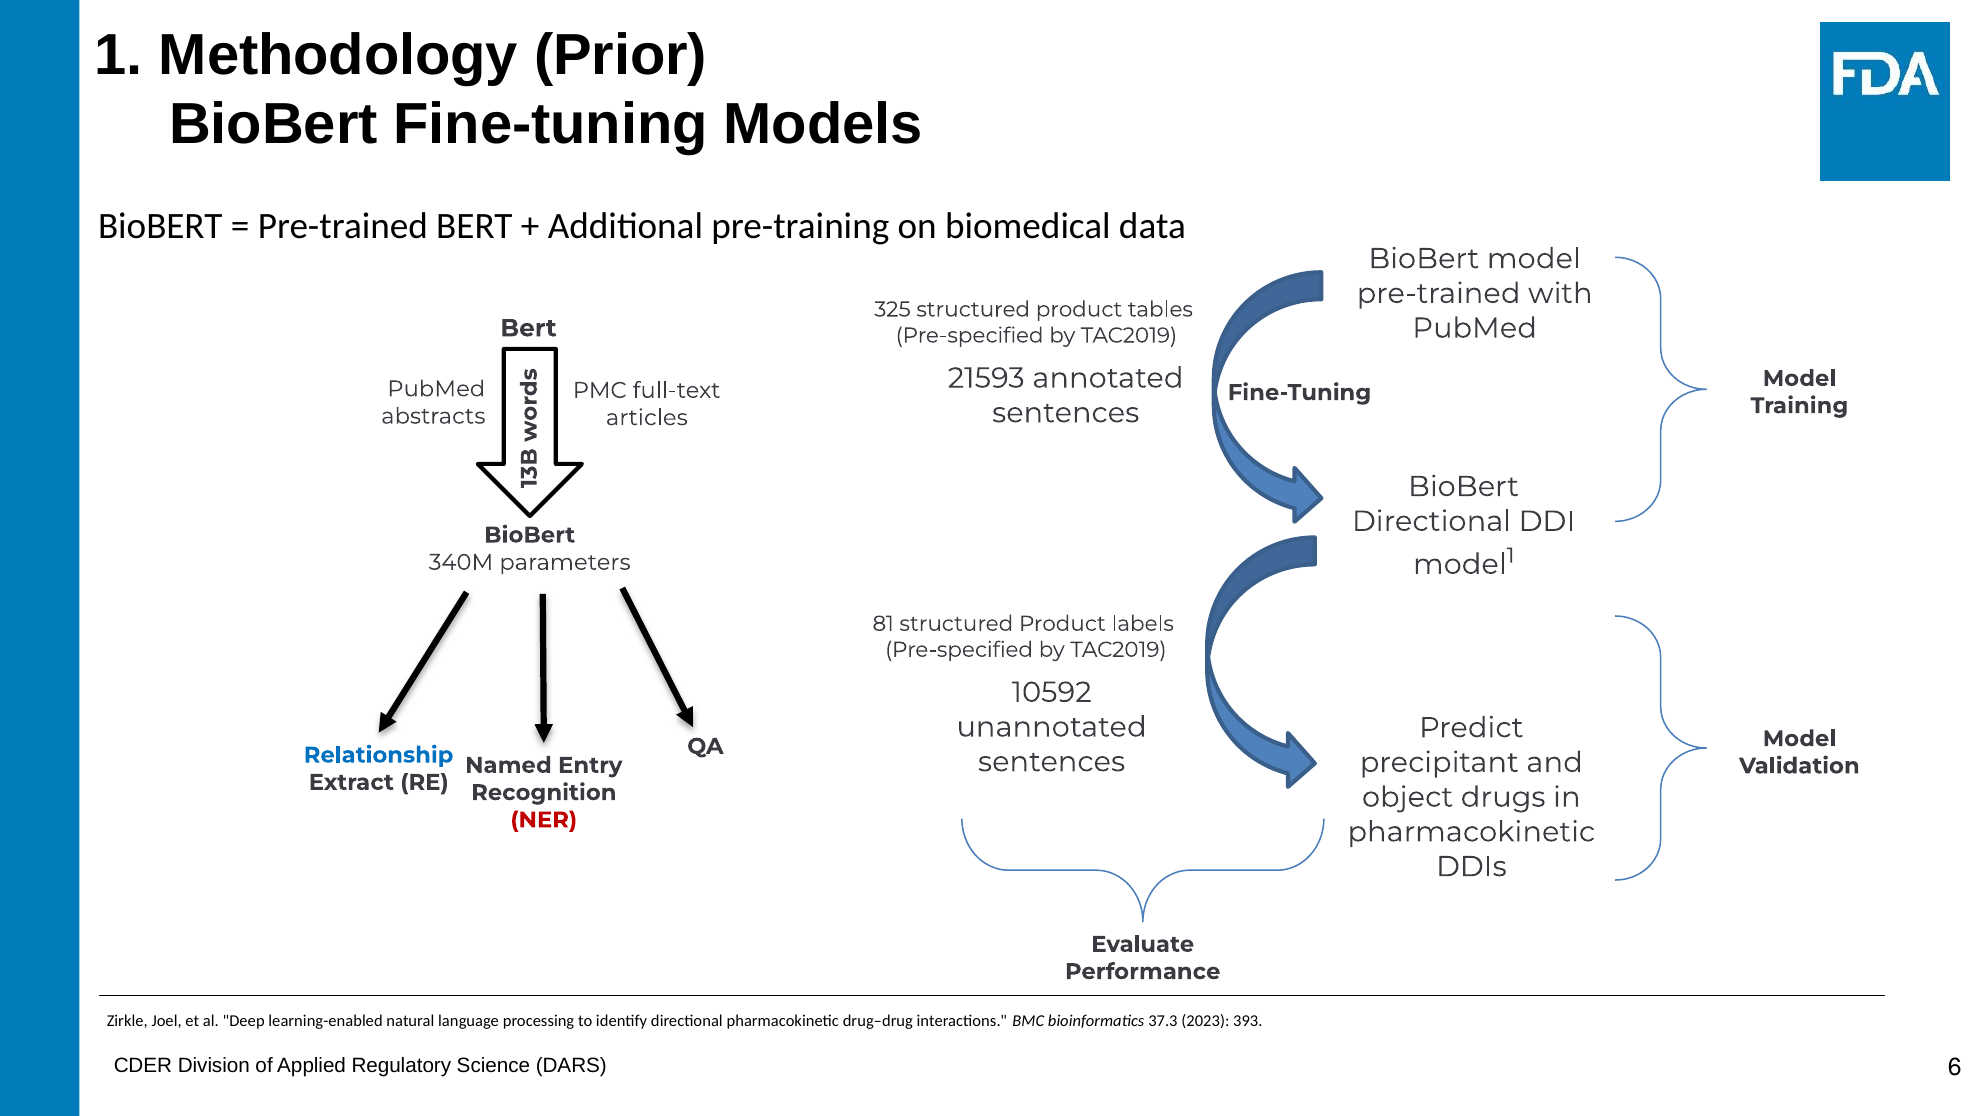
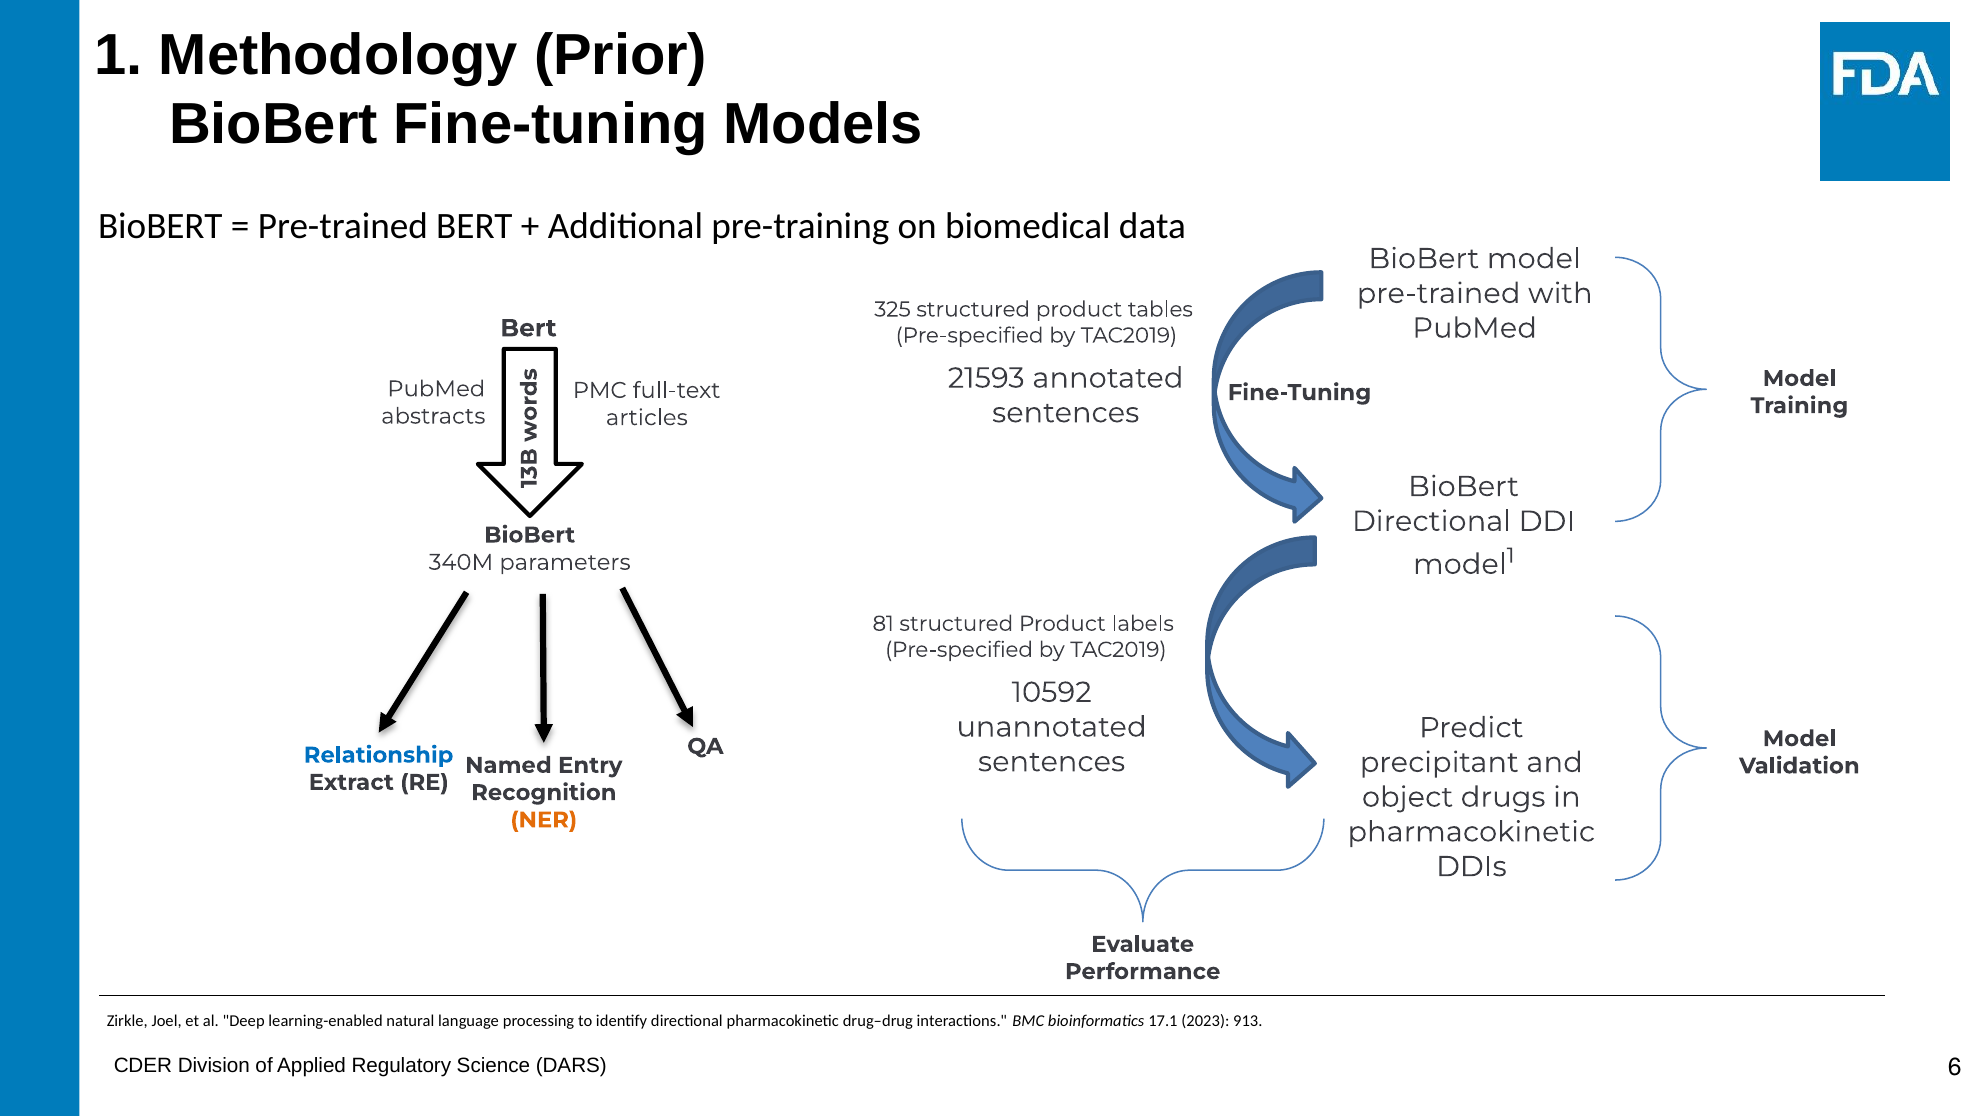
NER colour: red -> orange
37.3: 37.3 -> 17.1
393: 393 -> 913
